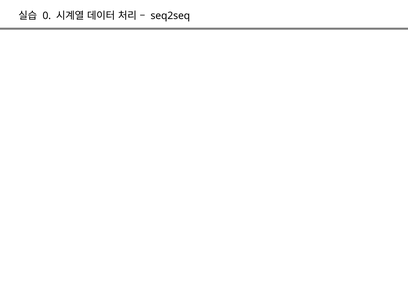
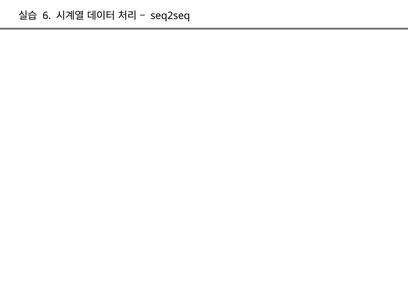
0: 0 -> 6
